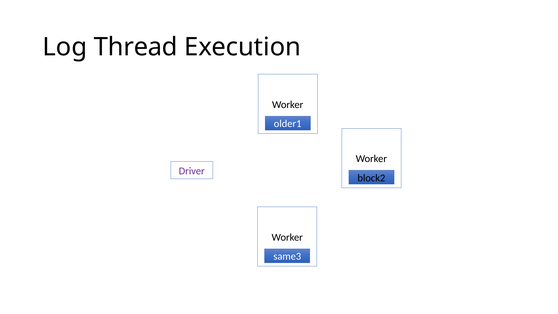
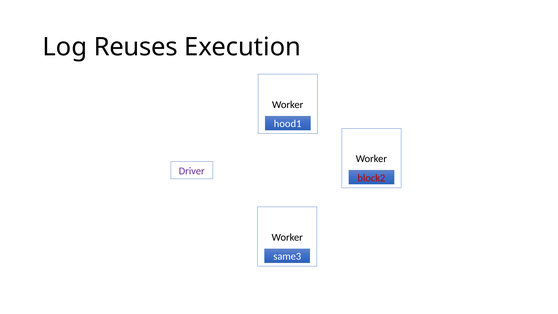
Thread: Thread -> Reuses
older1: older1 -> hood1
block2 colour: black -> red
